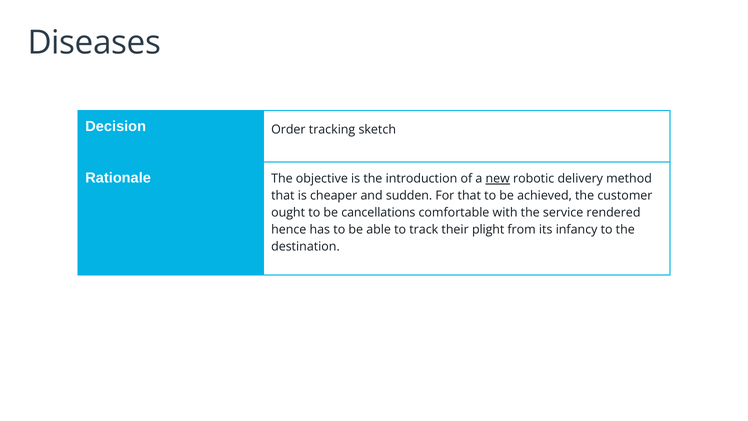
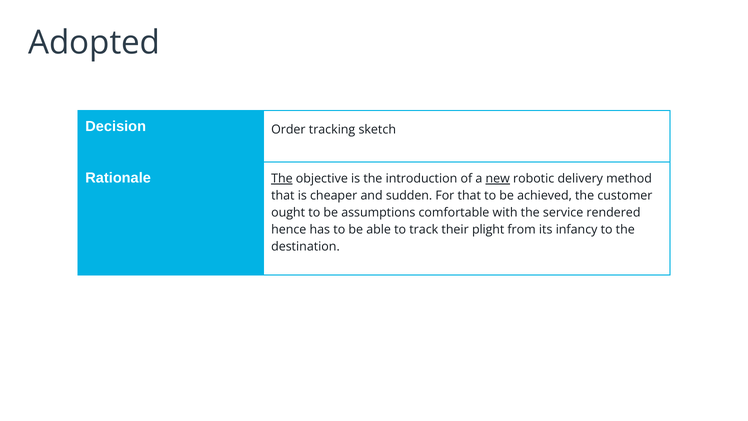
Diseases: Diseases -> Adopted
The at (282, 179) underline: none -> present
cancellations: cancellations -> assumptions
